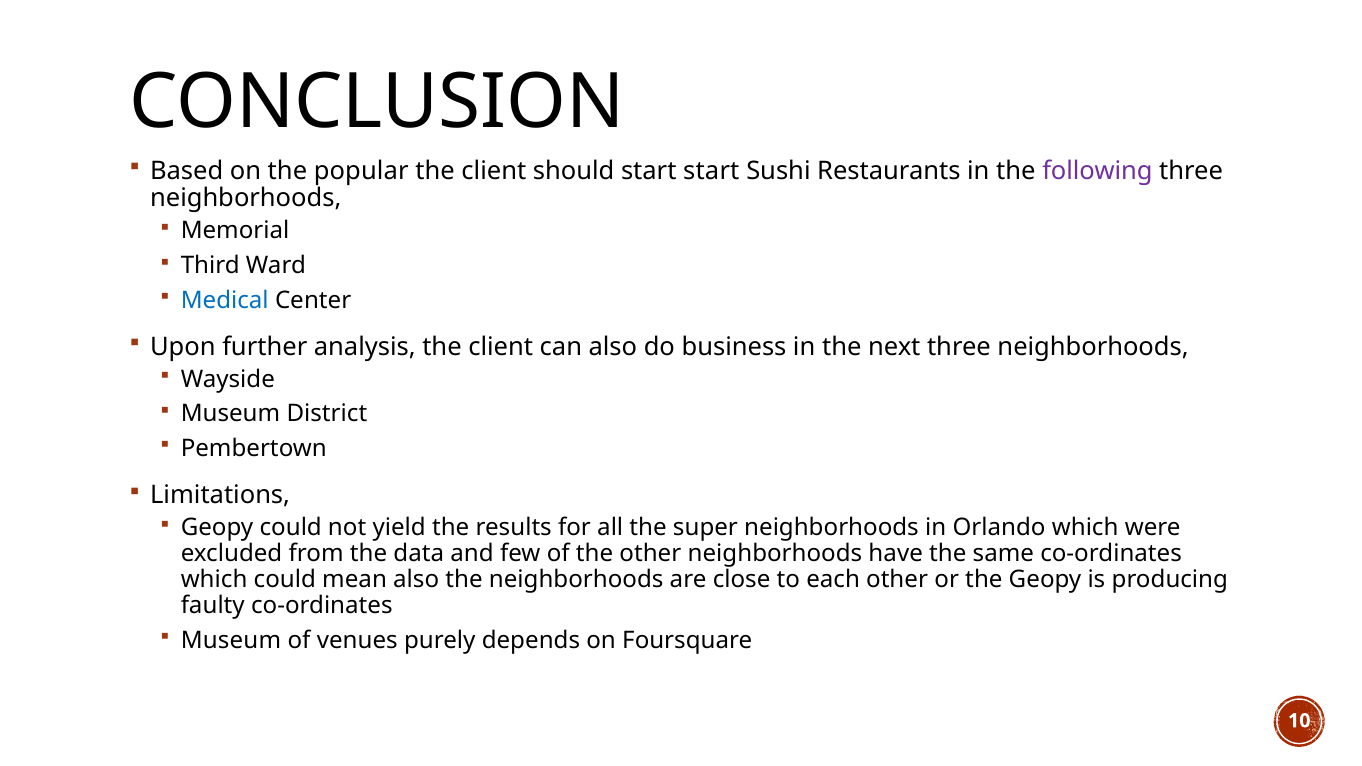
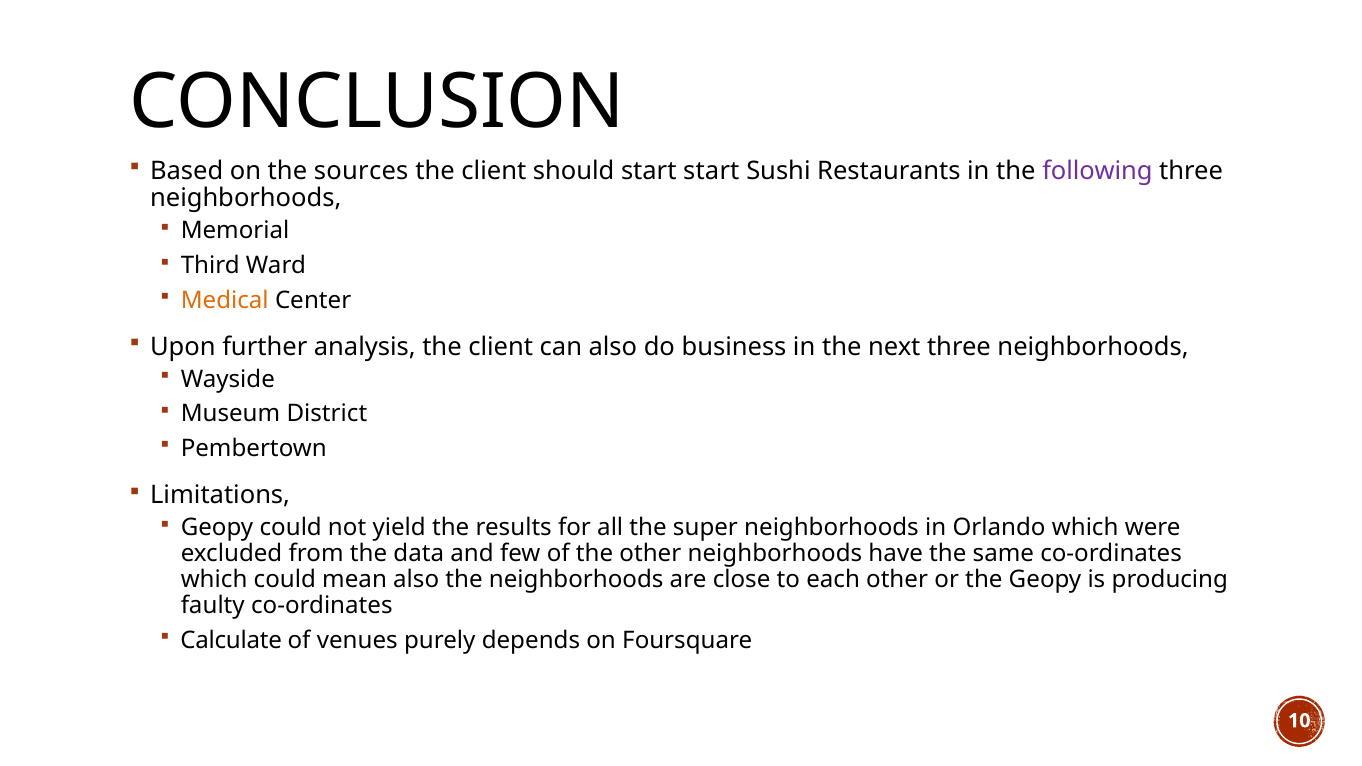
popular: popular -> sources
Medical colour: blue -> orange
Museum at (231, 640): Museum -> Calculate
